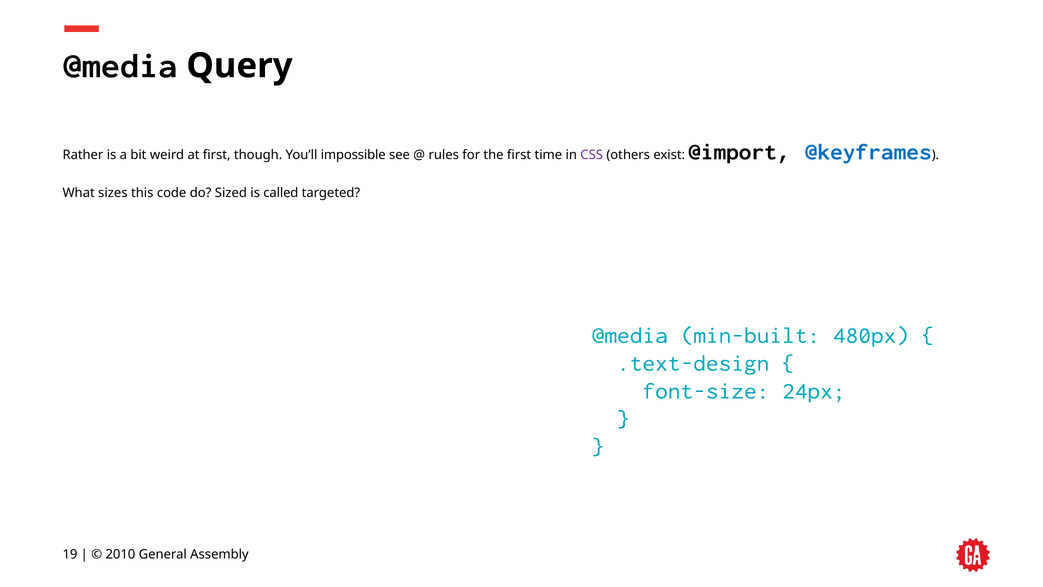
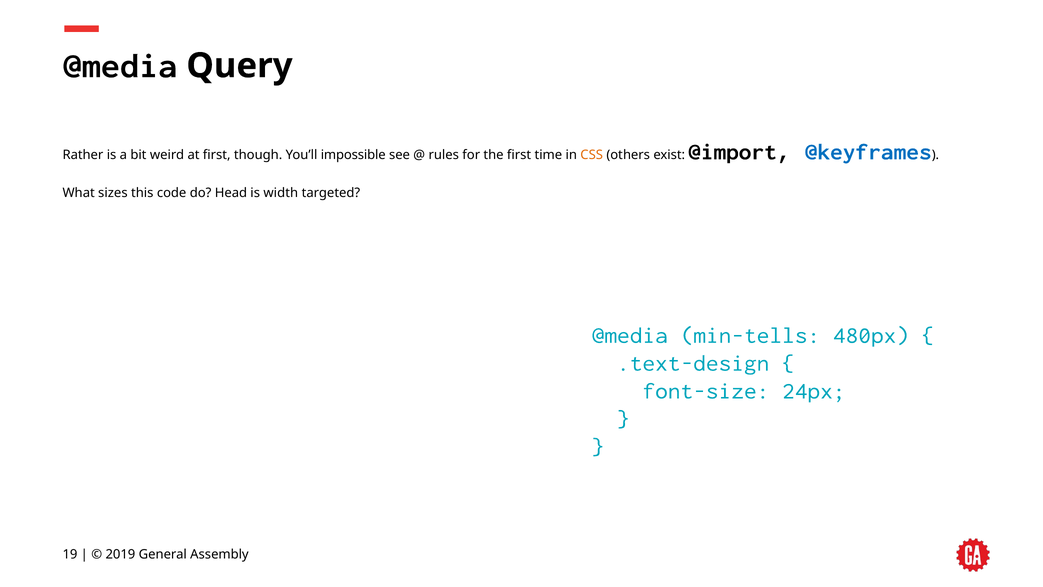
CSS colour: purple -> orange
Sized: Sized -> Head
called: called -> width
min-built: min-built -> min-tells
2010: 2010 -> 2019
